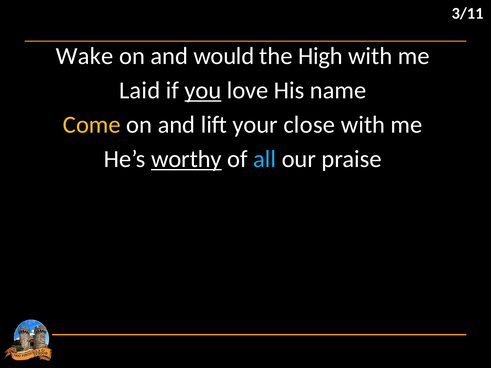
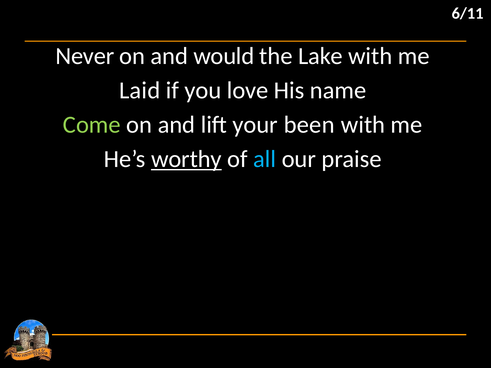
3/11: 3/11 -> 6/11
Wake: Wake -> Never
High: High -> Lake
you underline: present -> none
Come colour: yellow -> light green
close: close -> been
